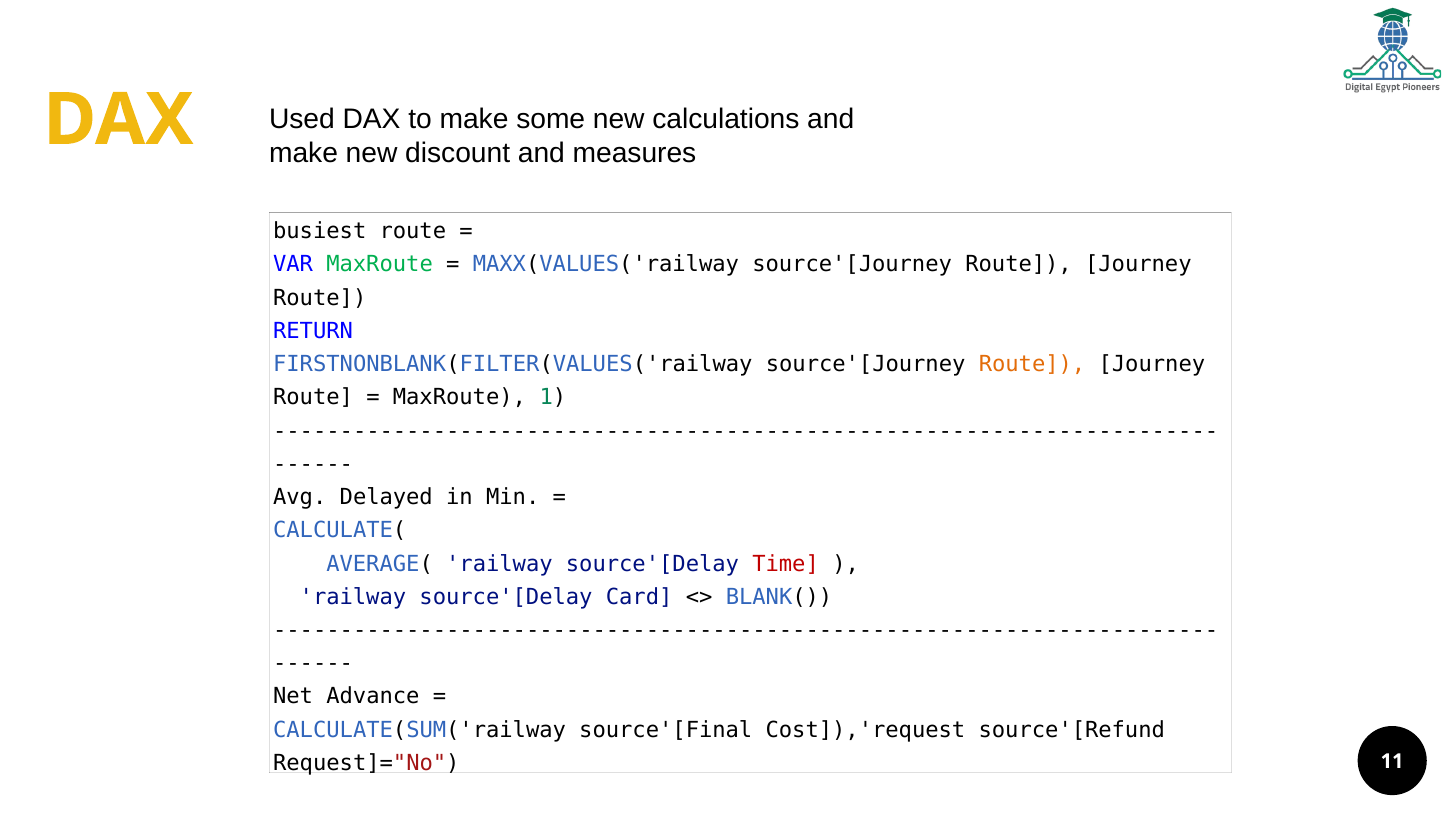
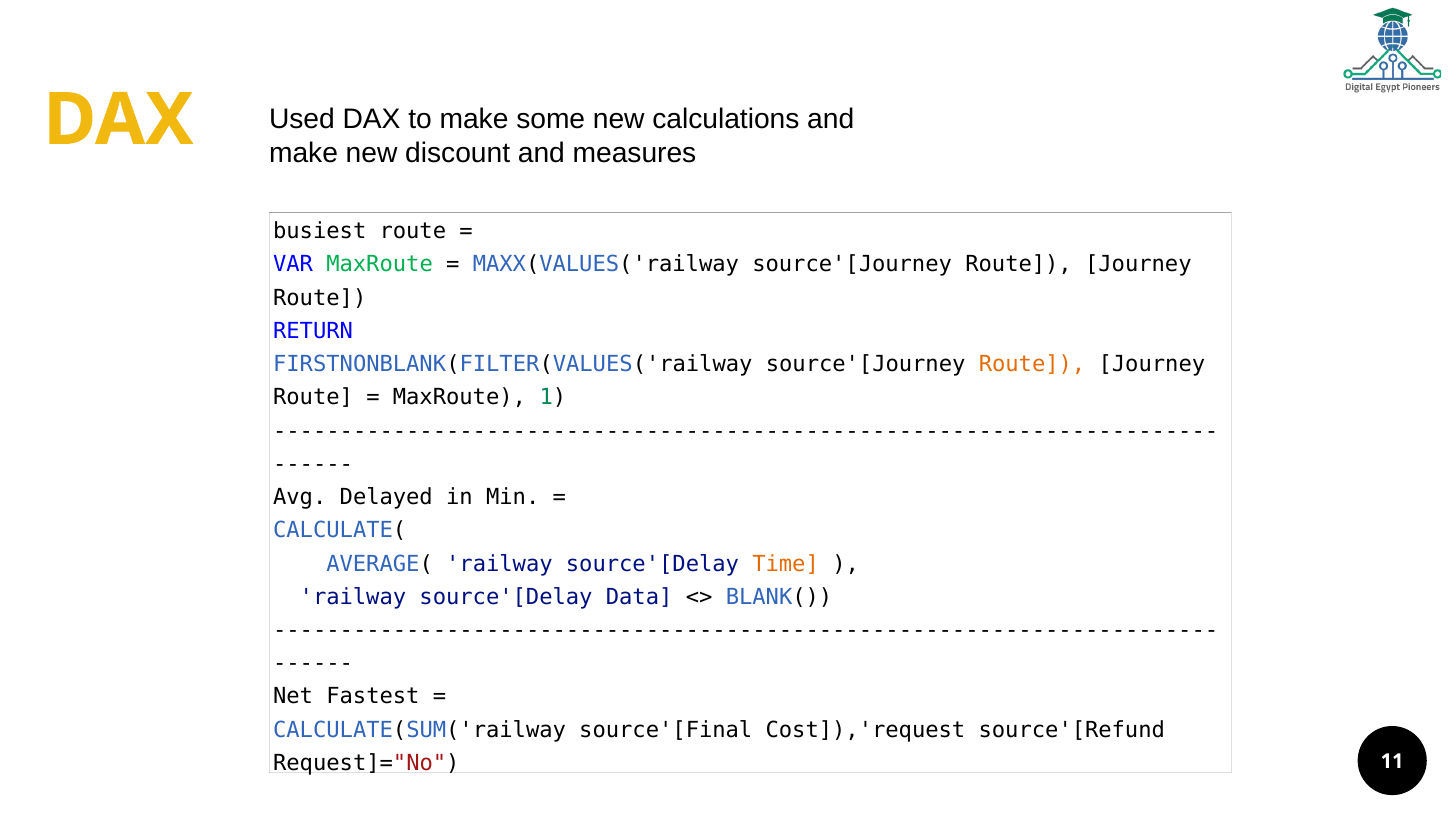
Time colour: red -> orange
Card: Card -> Data
Advance: Advance -> Fastest
